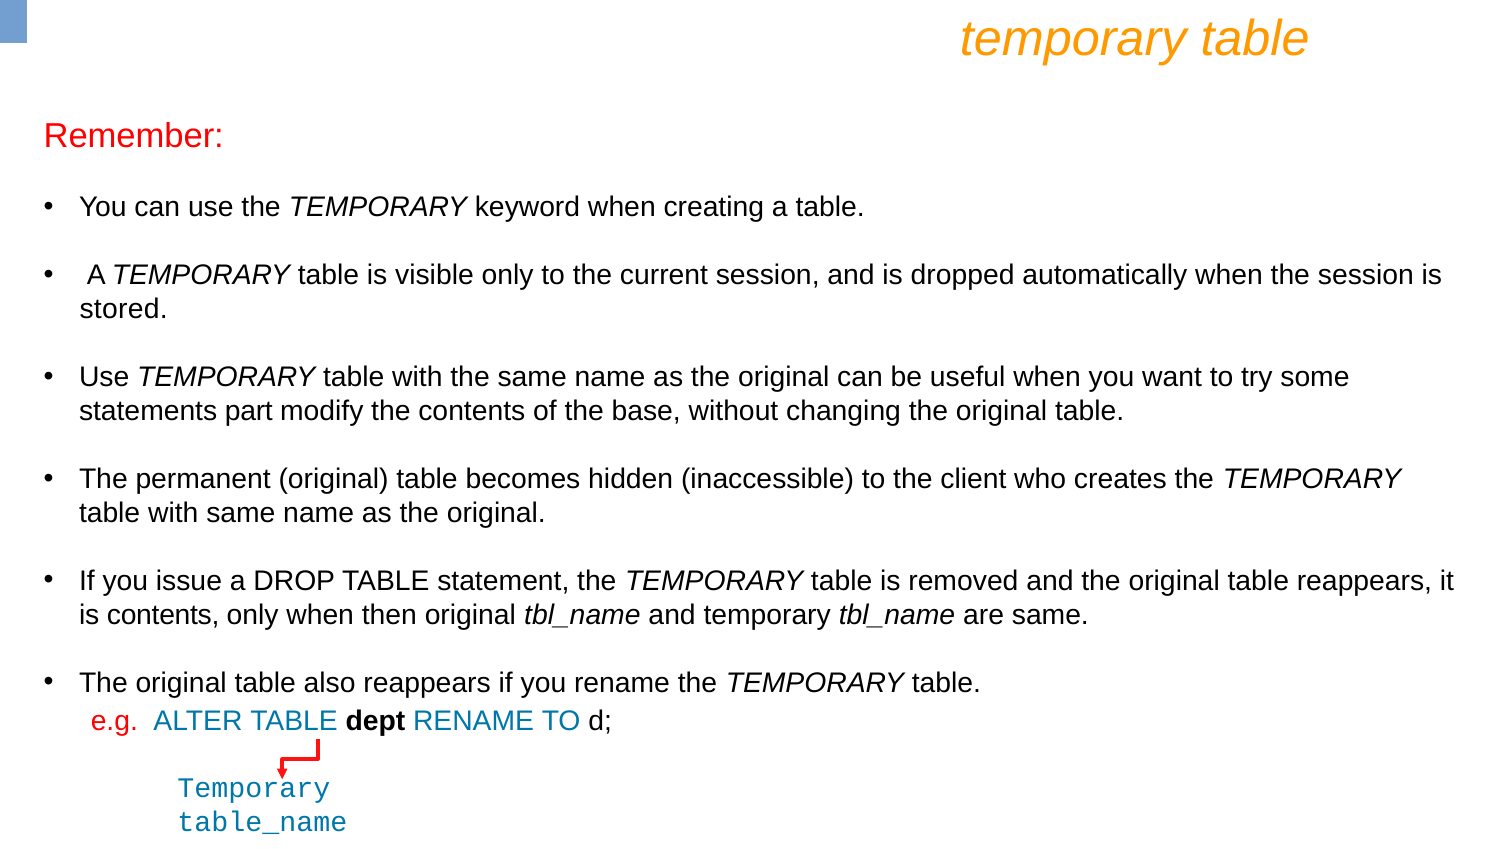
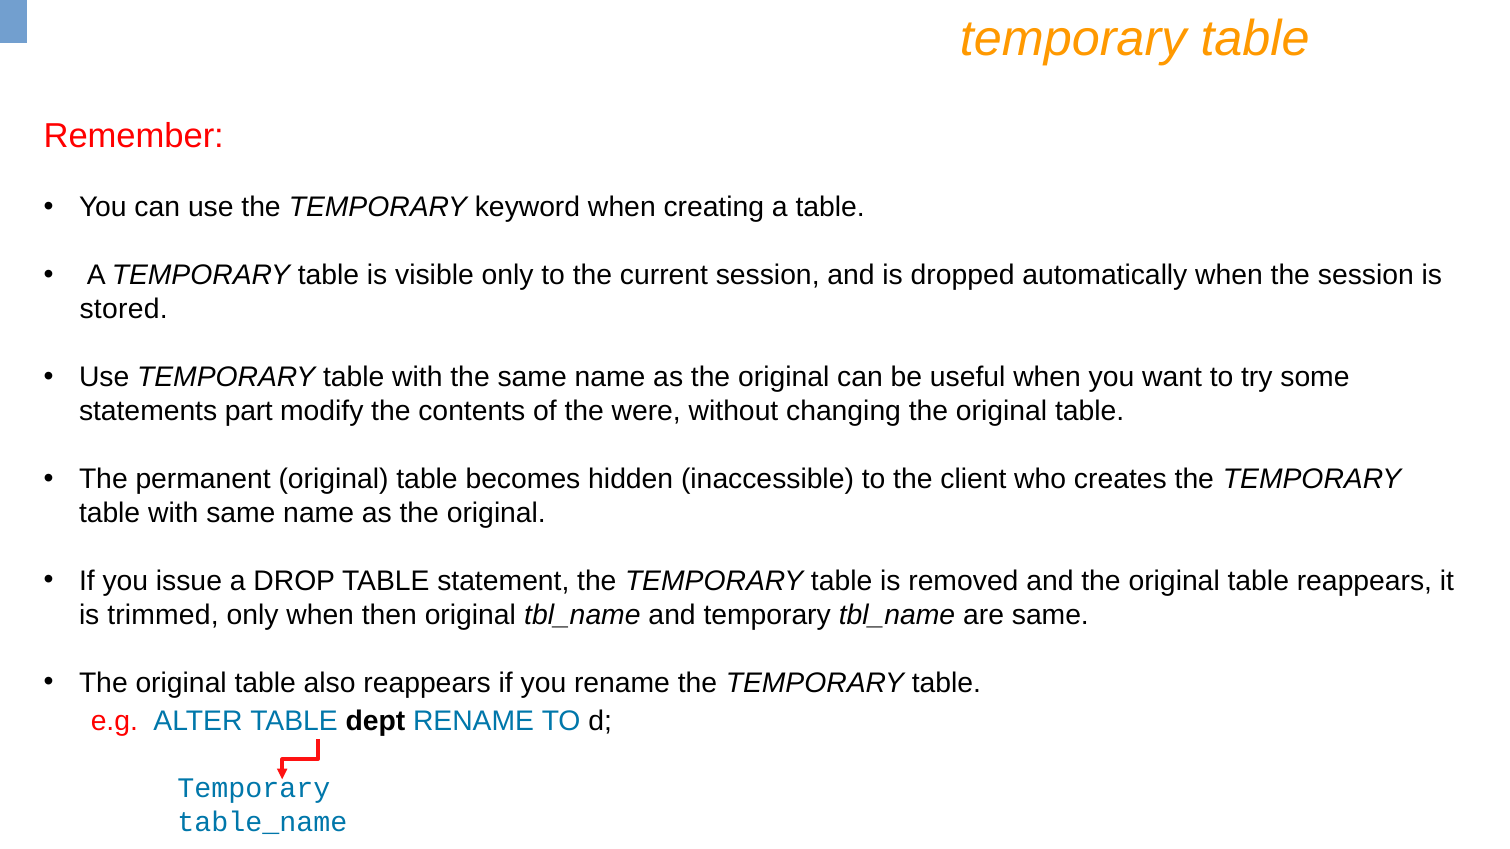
base: base -> were
is contents: contents -> trimmed
